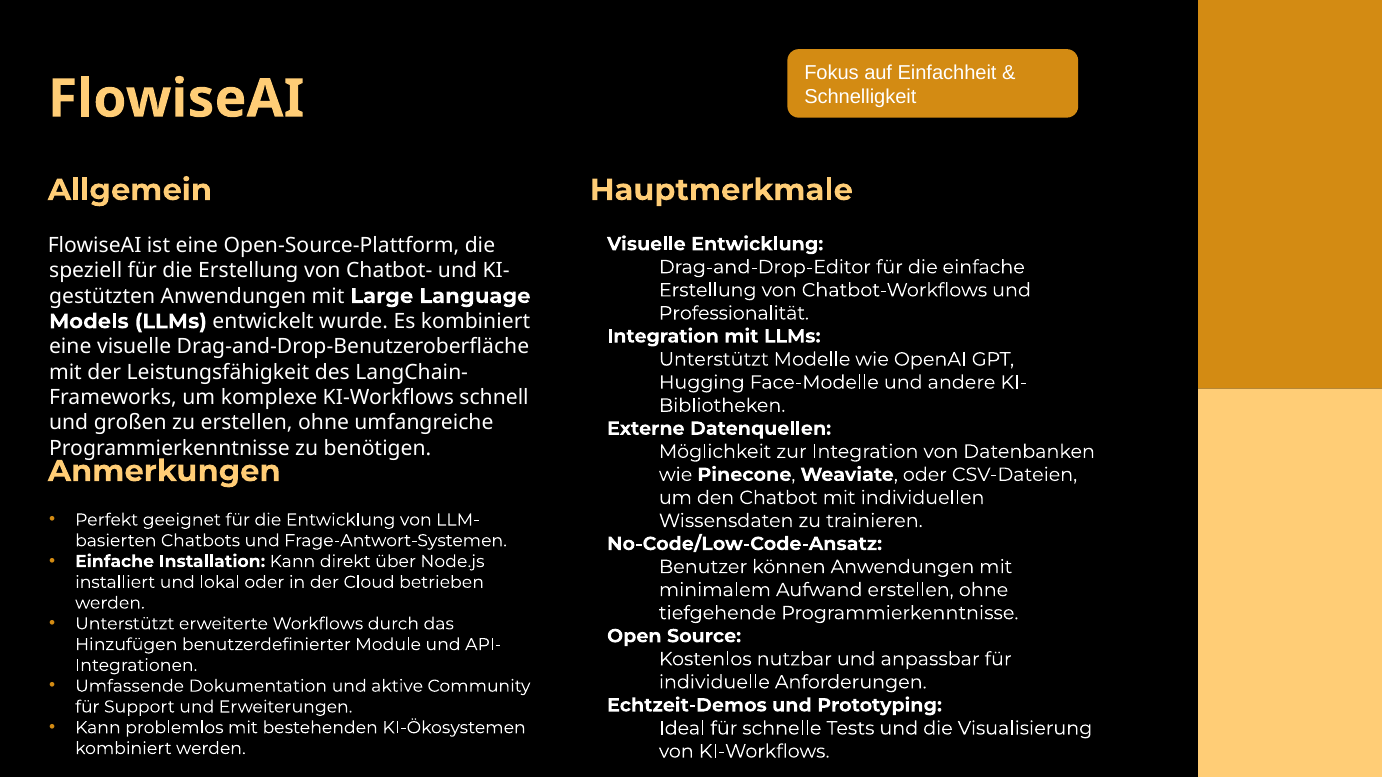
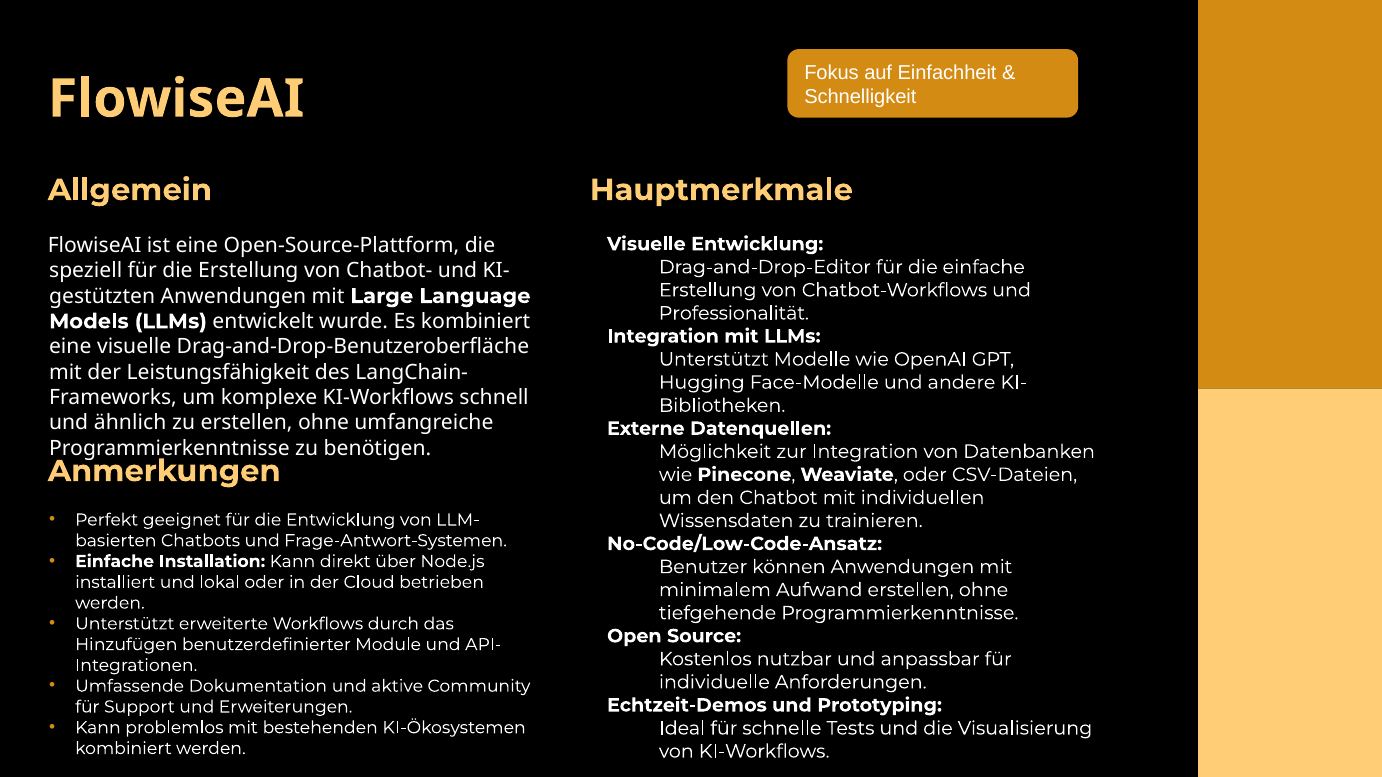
großen: großen -> ähnlich
